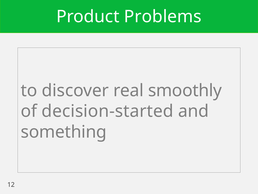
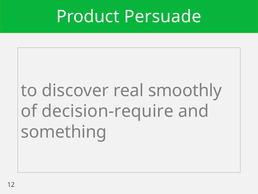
Problems: Problems -> Persuade
decision-started: decision-started -> decision-require
